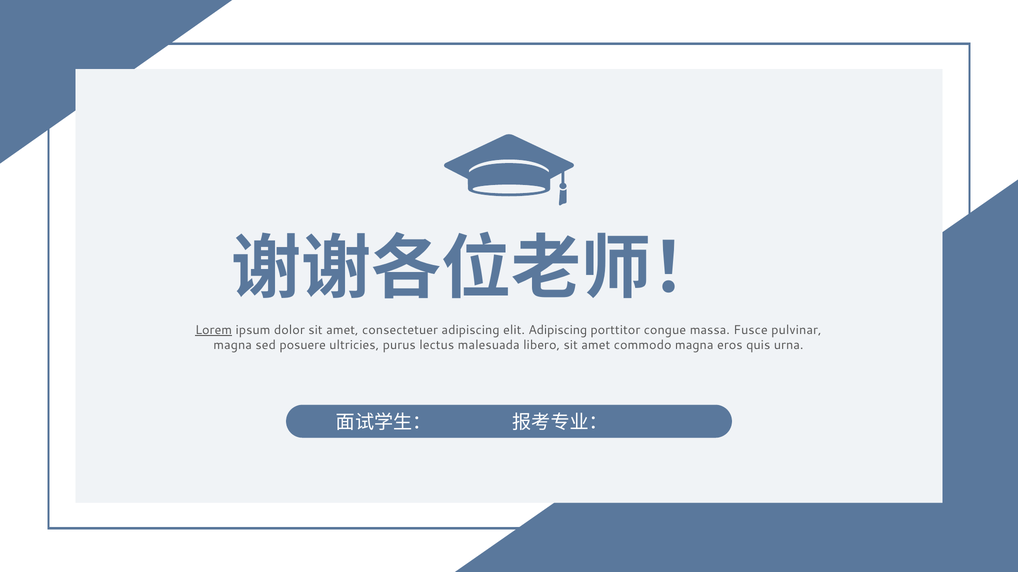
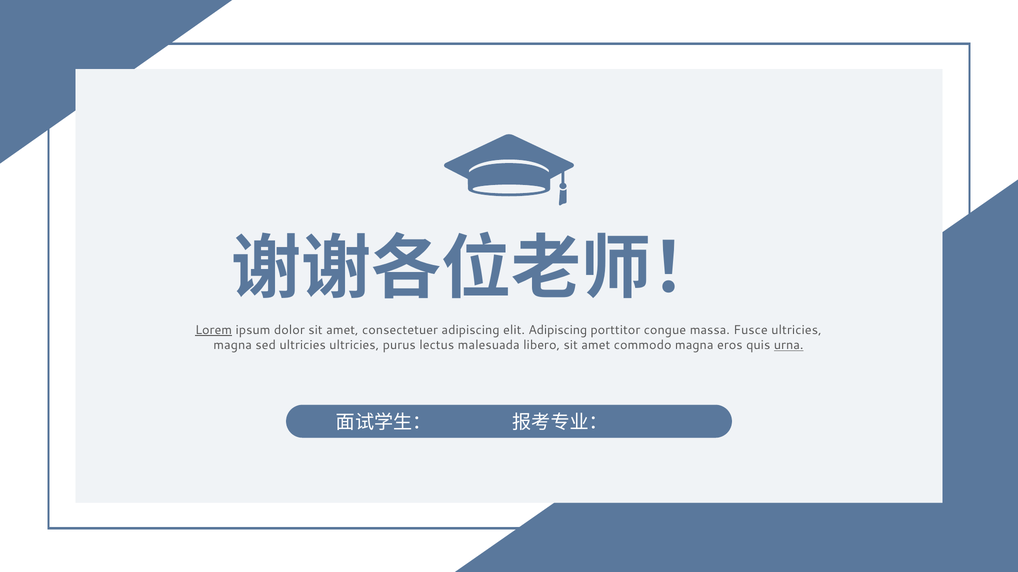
Fusce pulvinar: pulvinar -> ultricies
sed posuere: posuere -> ultricies
urna underline: none -> present
